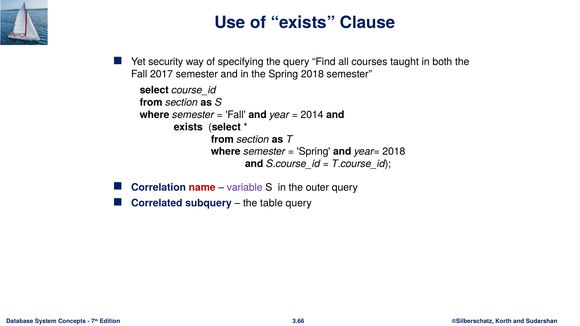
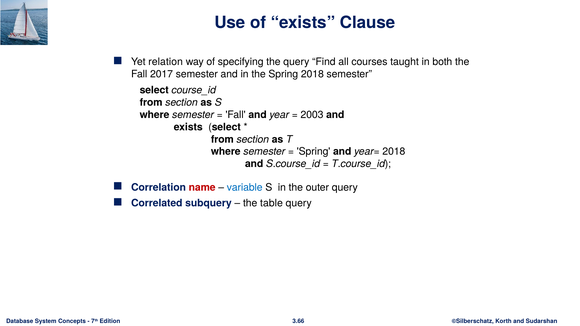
security: security -> relation
2014: 2014 -> 2003
variable colour: purple -> blue
